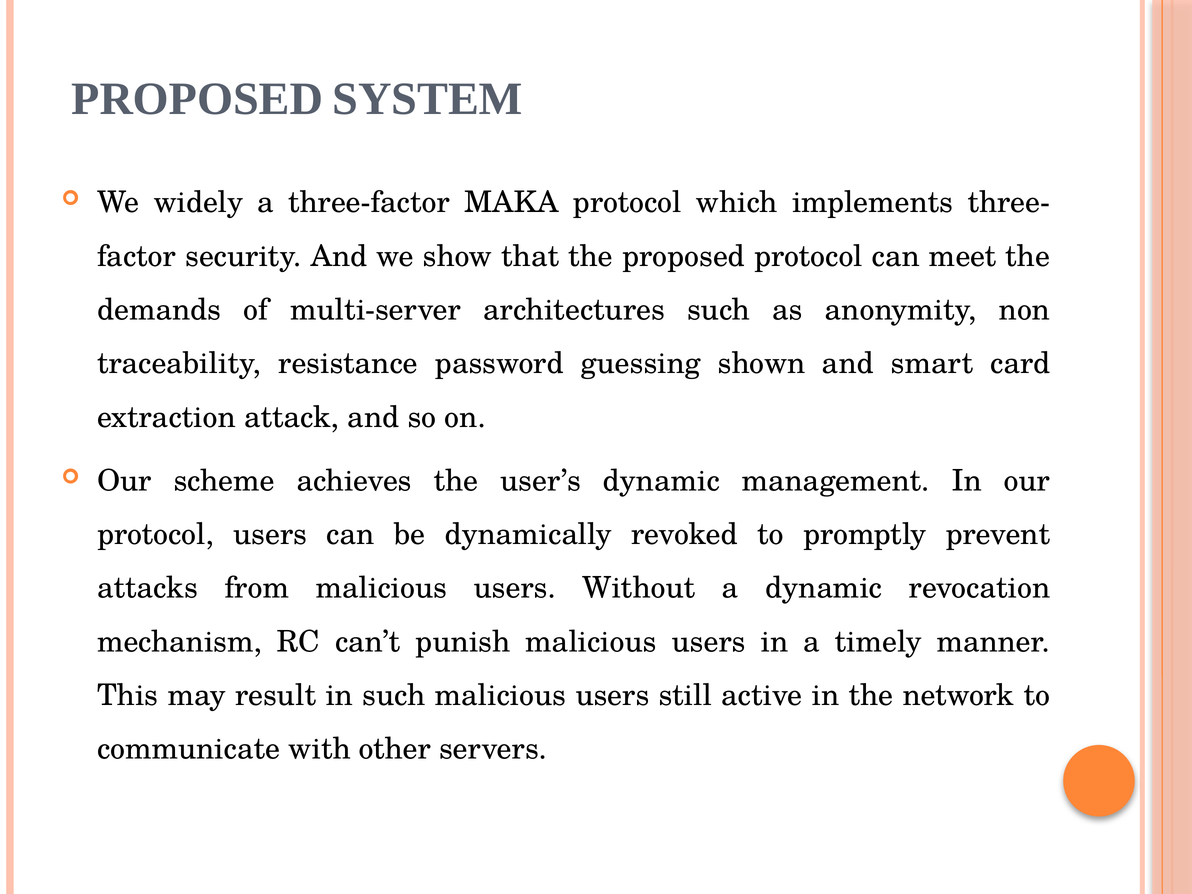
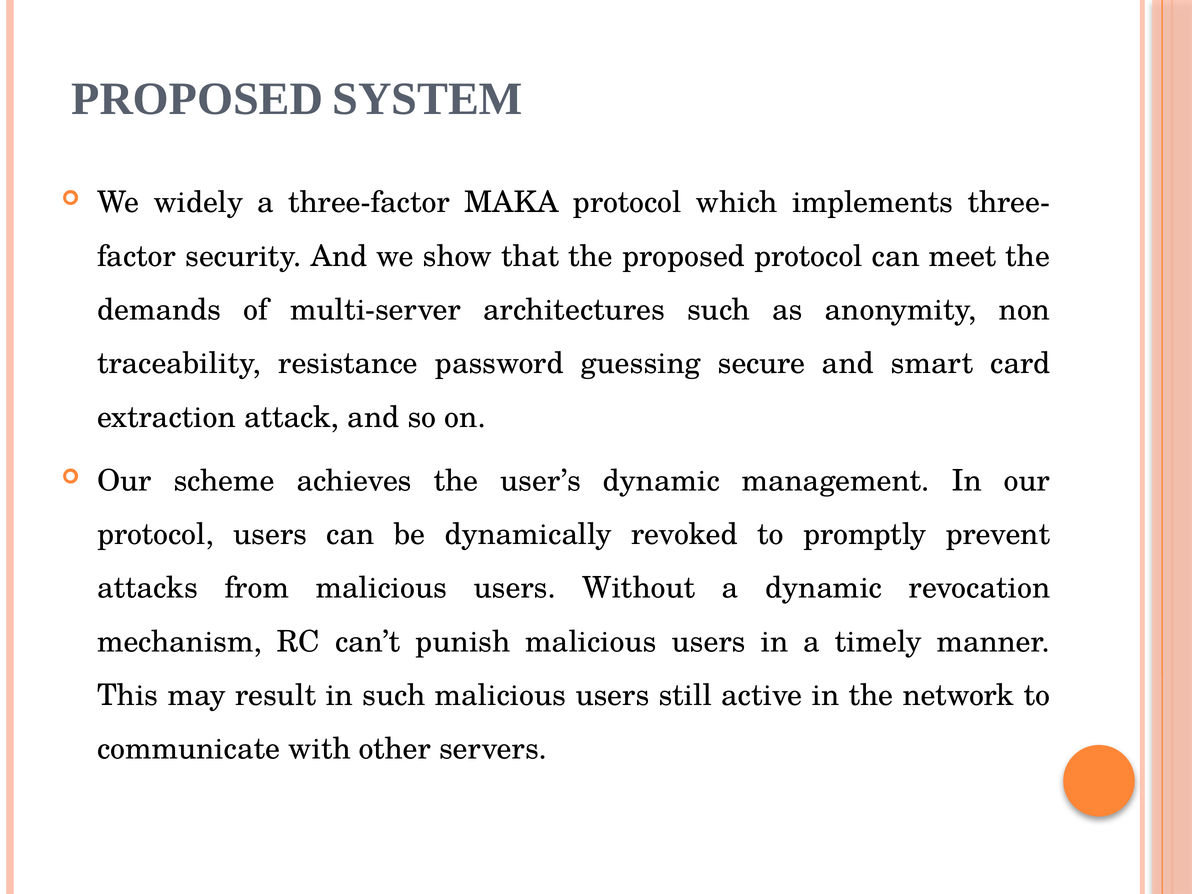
shown: shown -> secure
